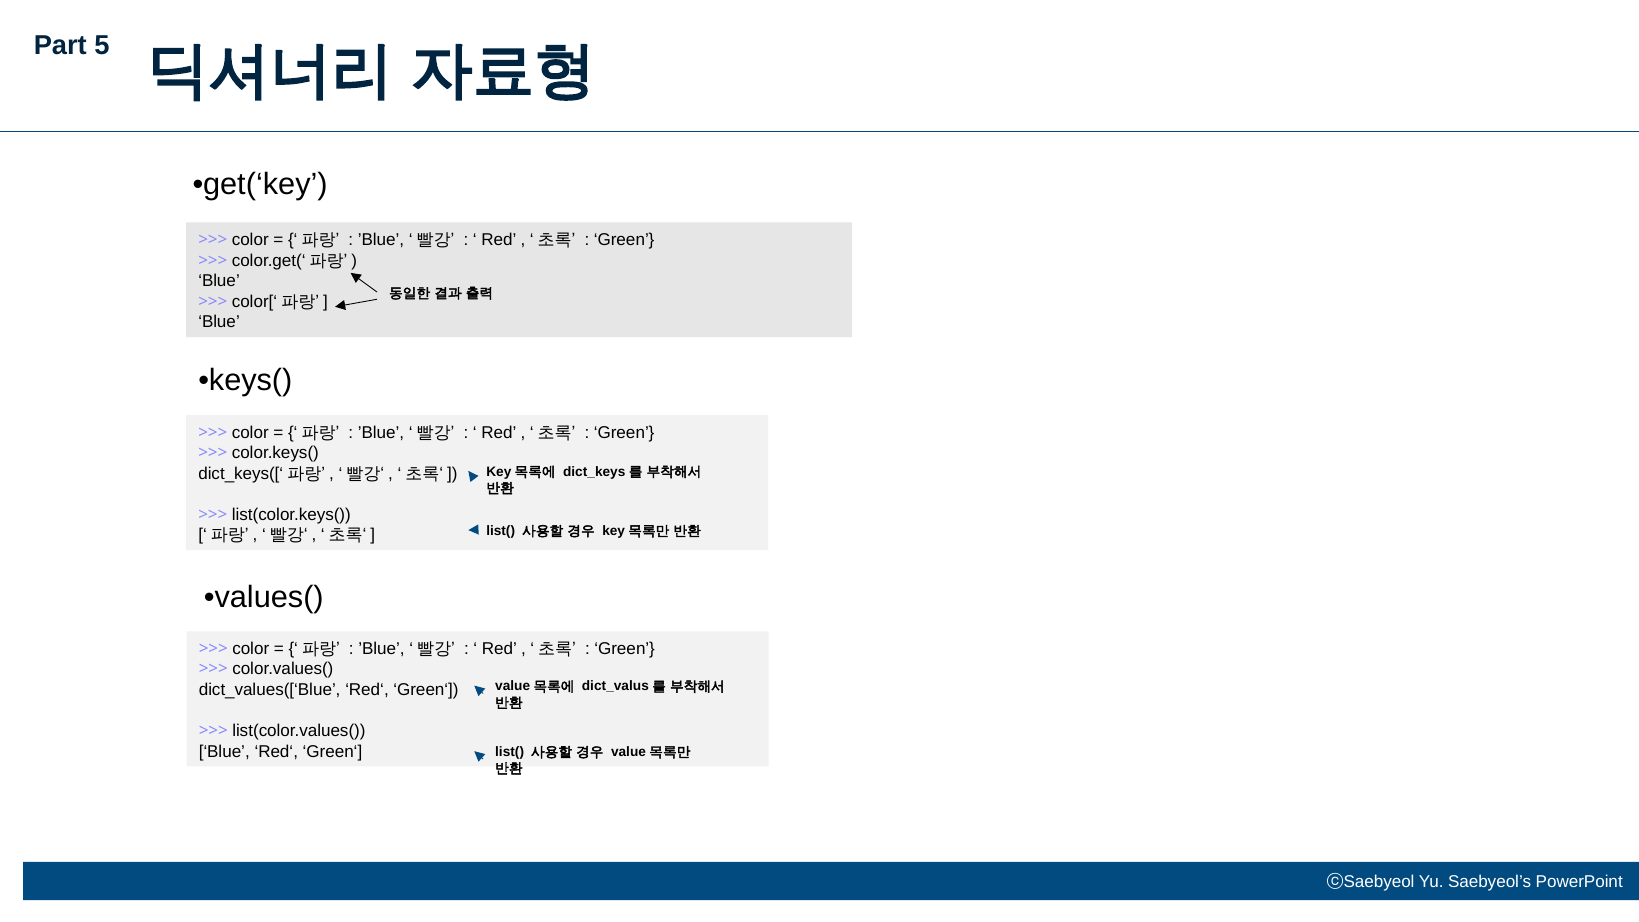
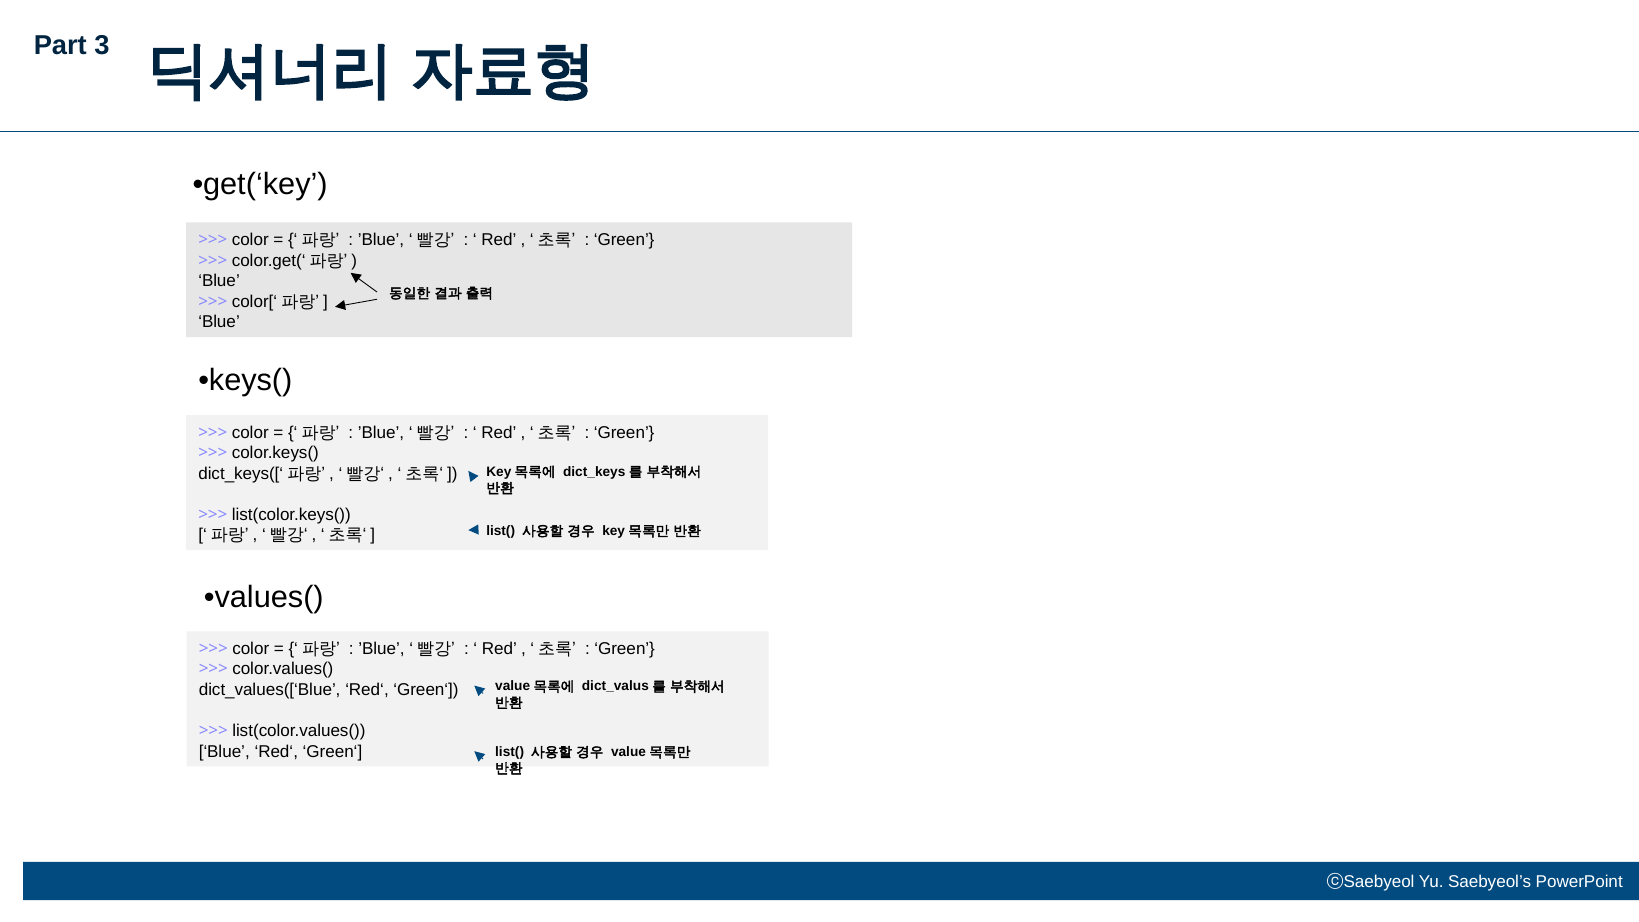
5: 5 -> 3
